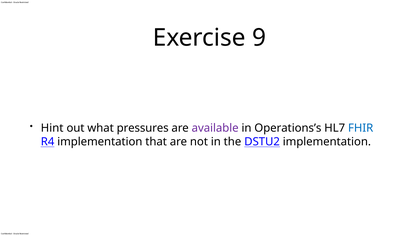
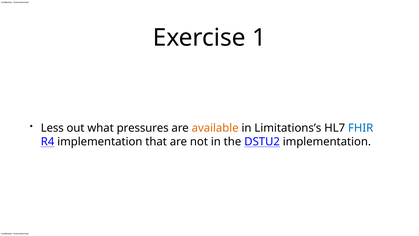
9: 9 -> 1
Hint: Hint -> Less
available colour: purple -> orange
Operations’s: Operations’s -> Limitations’s
